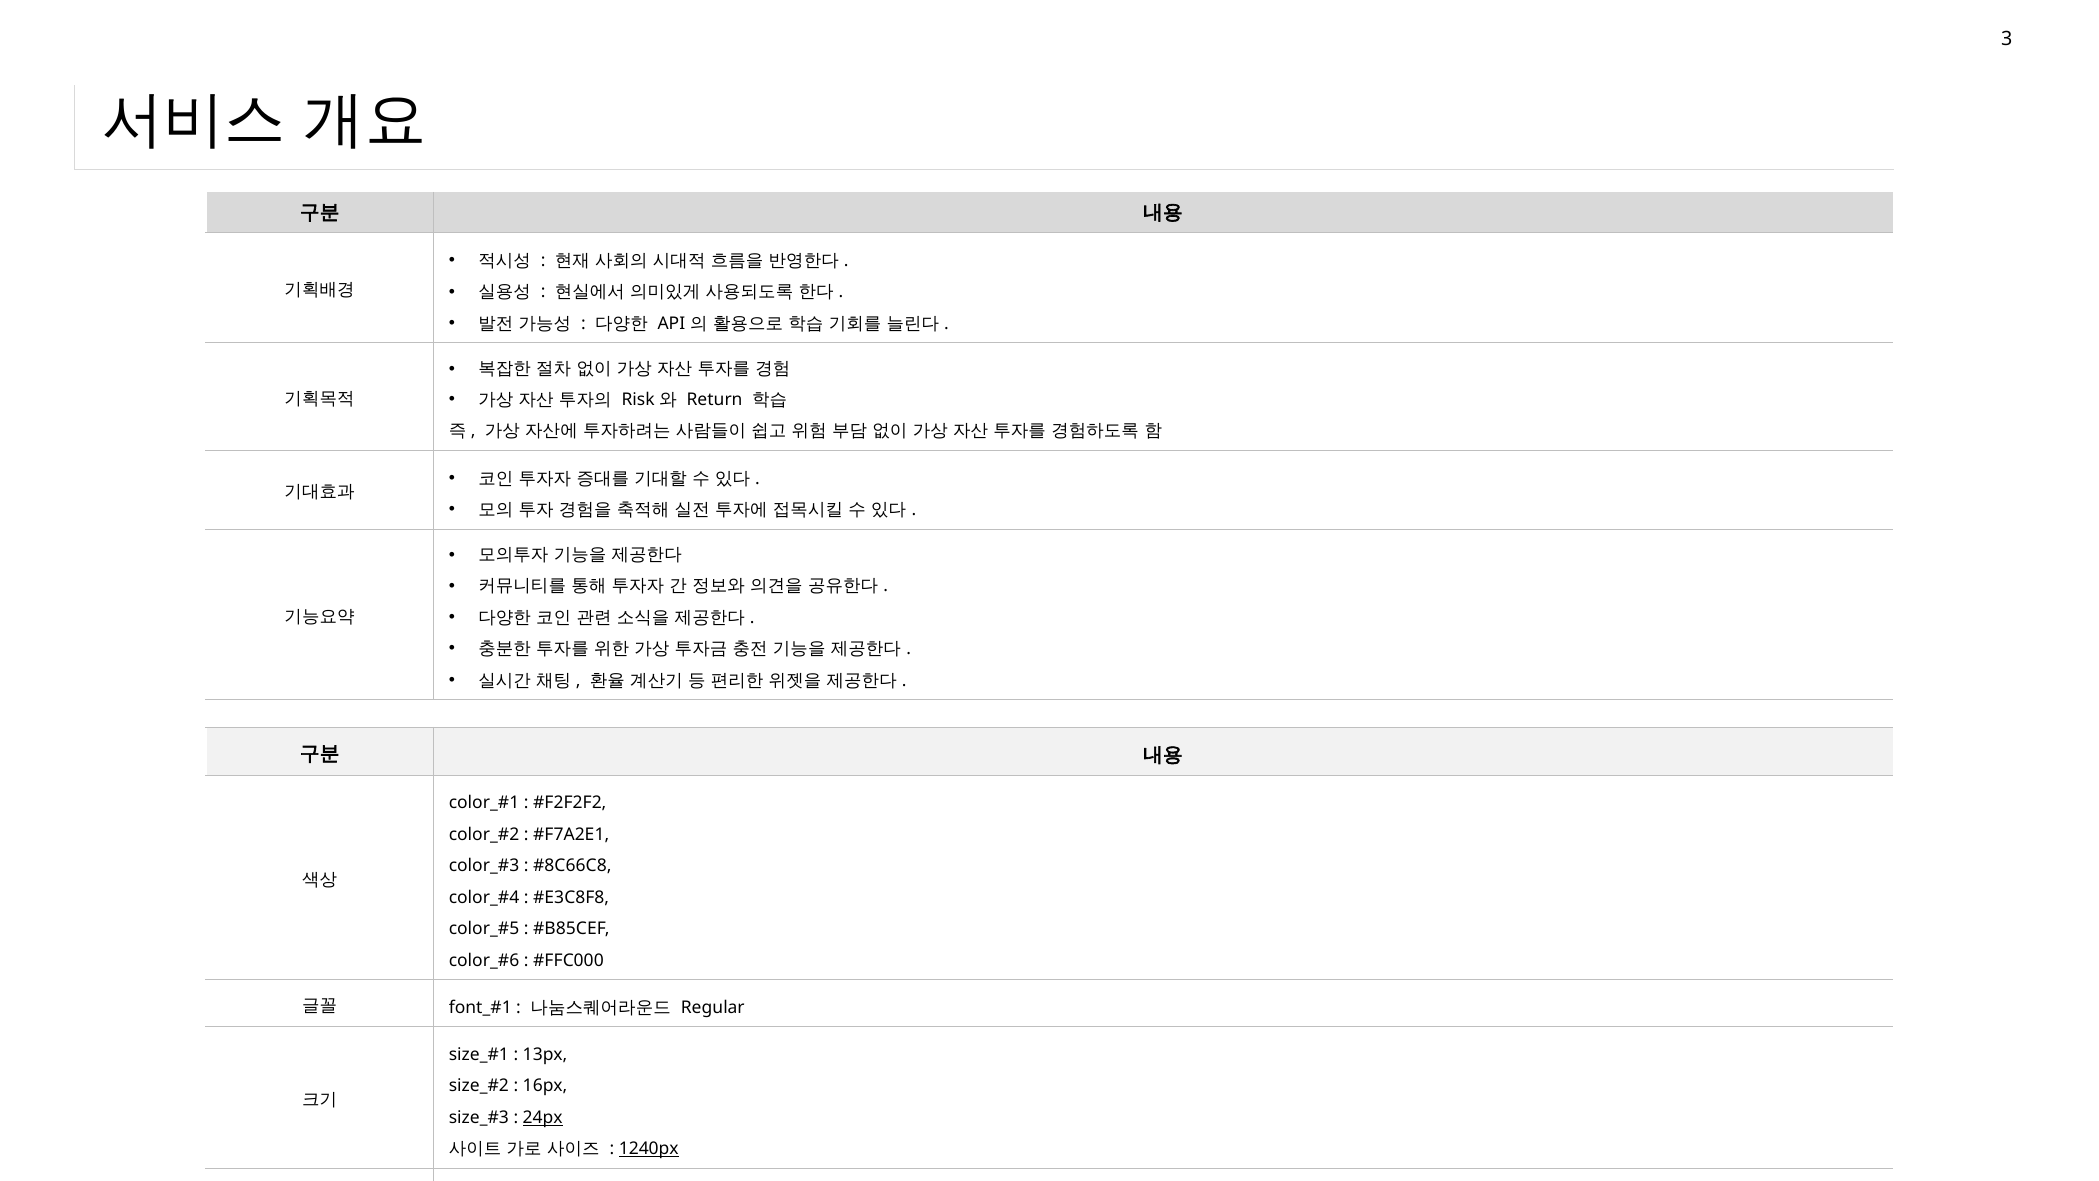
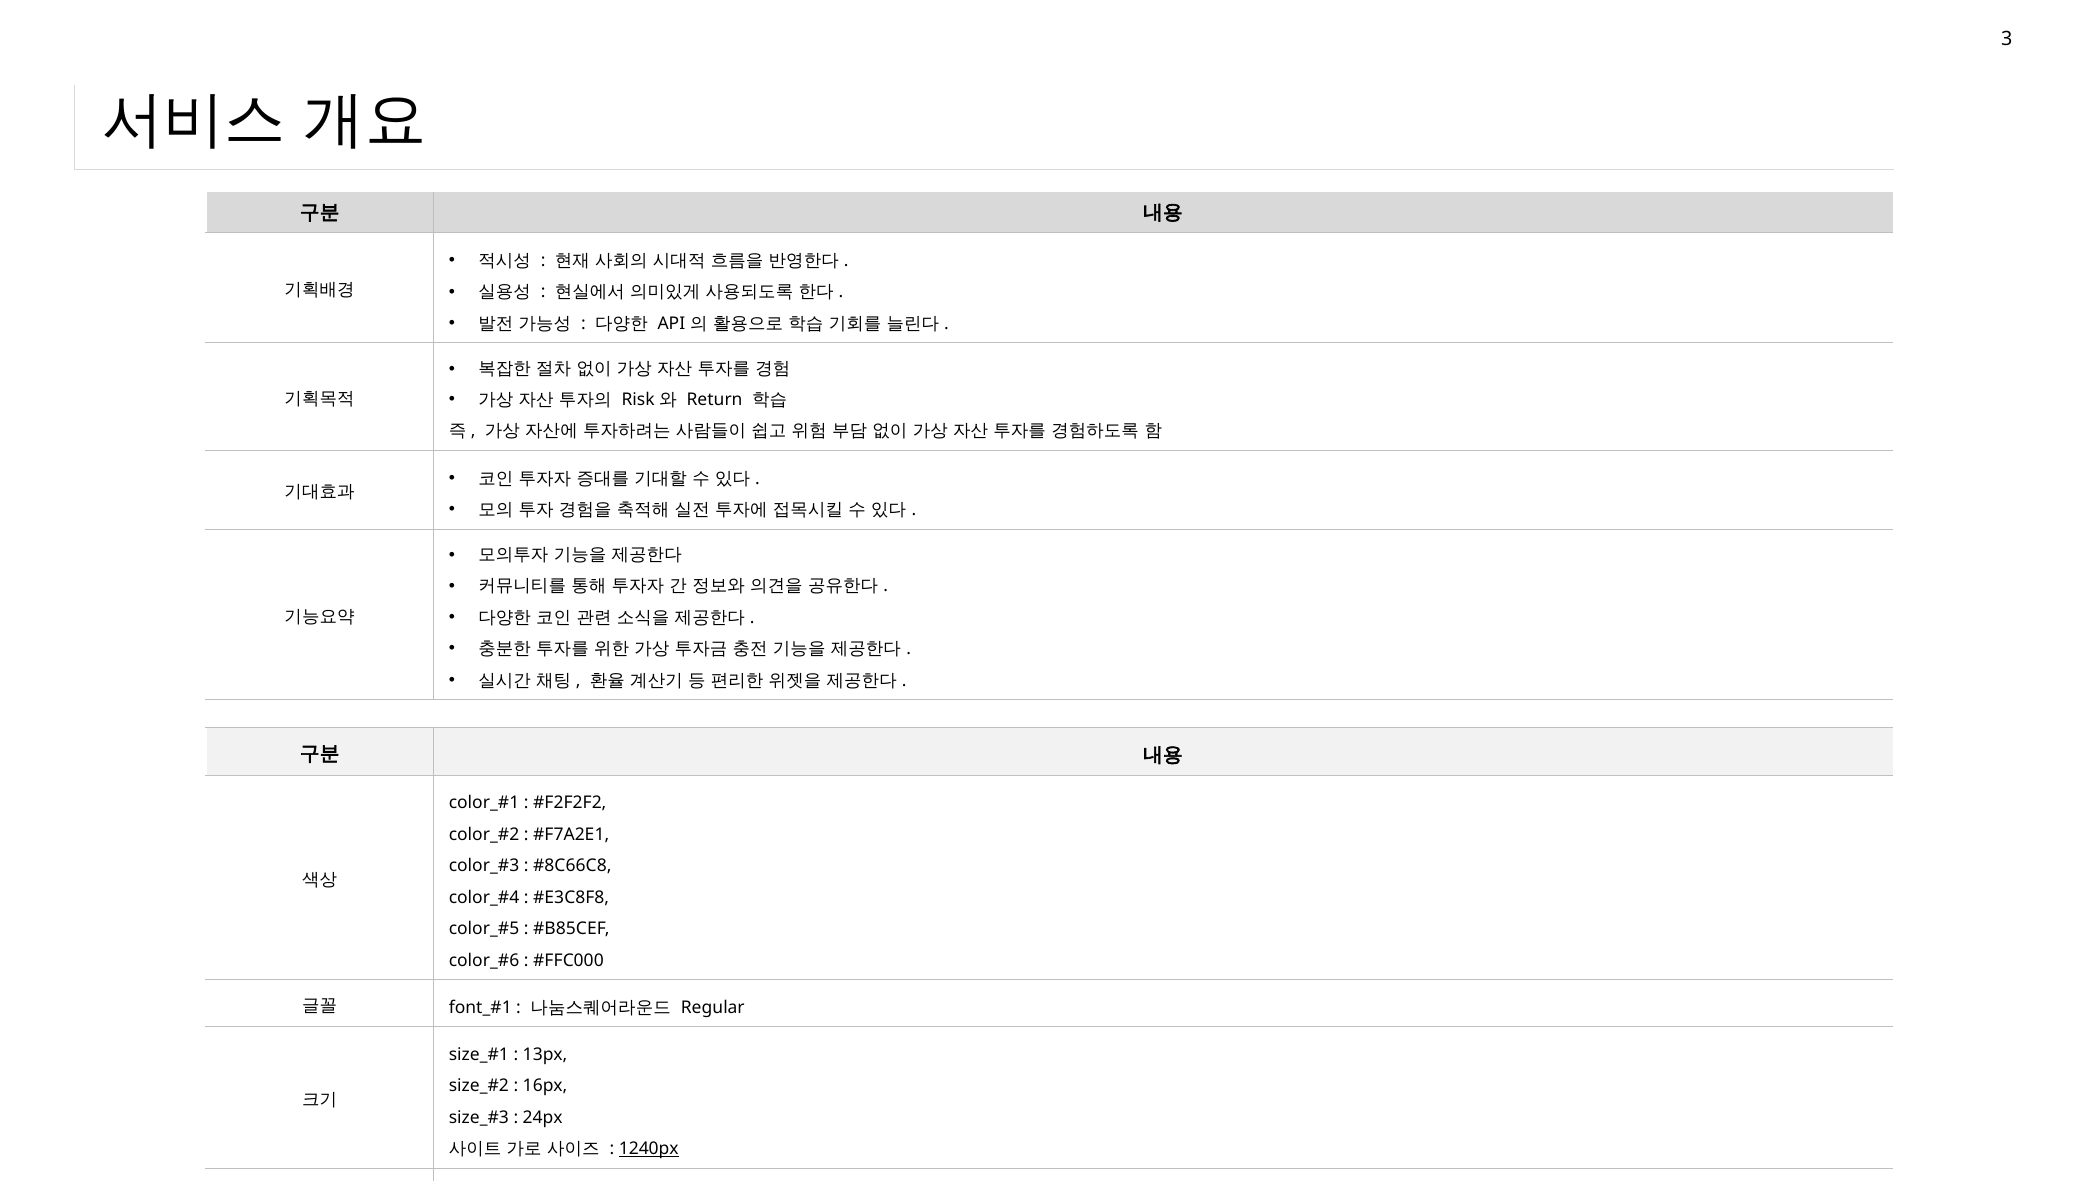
24px underline: present -> none
